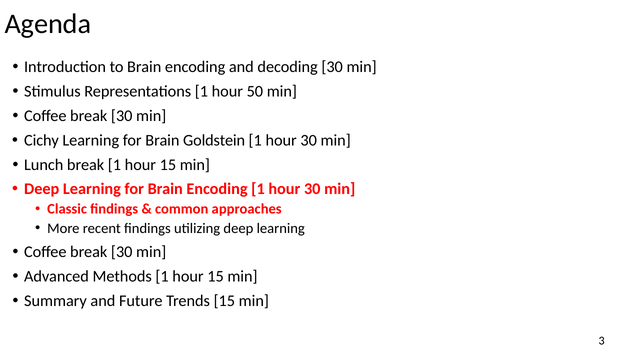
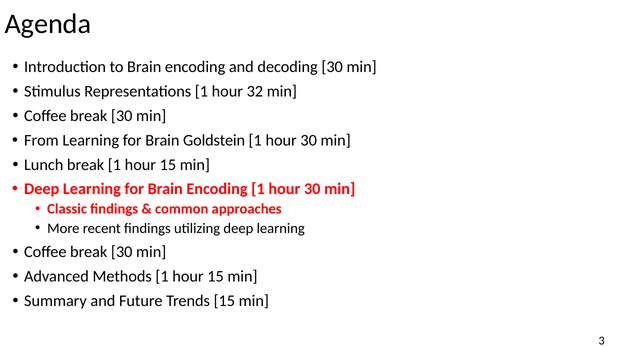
50: 50 -> 32
Cichy: Cichy -> From
